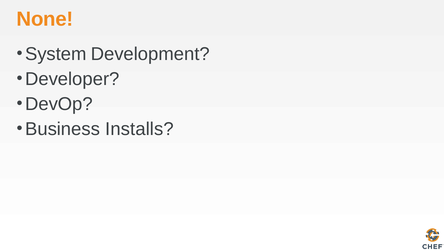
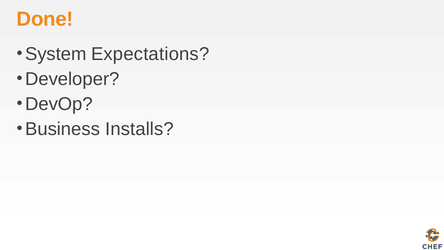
None: None -> Done
Development: Development -> Expectations
